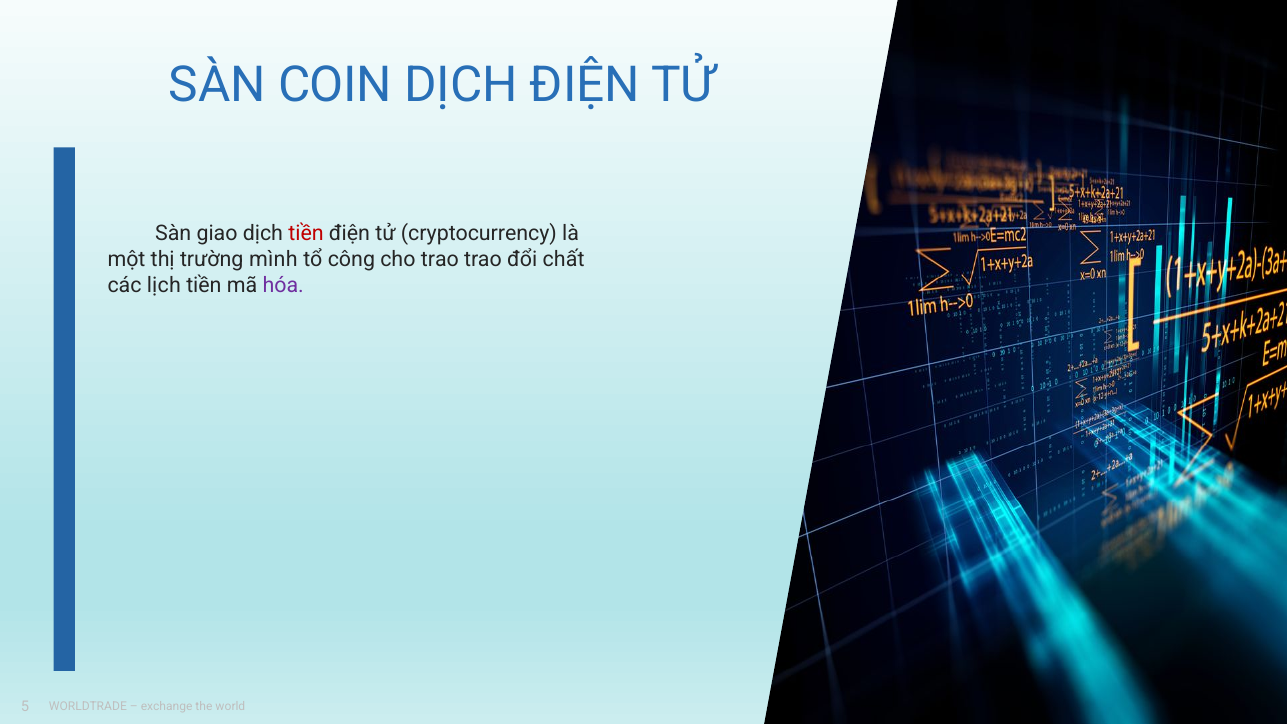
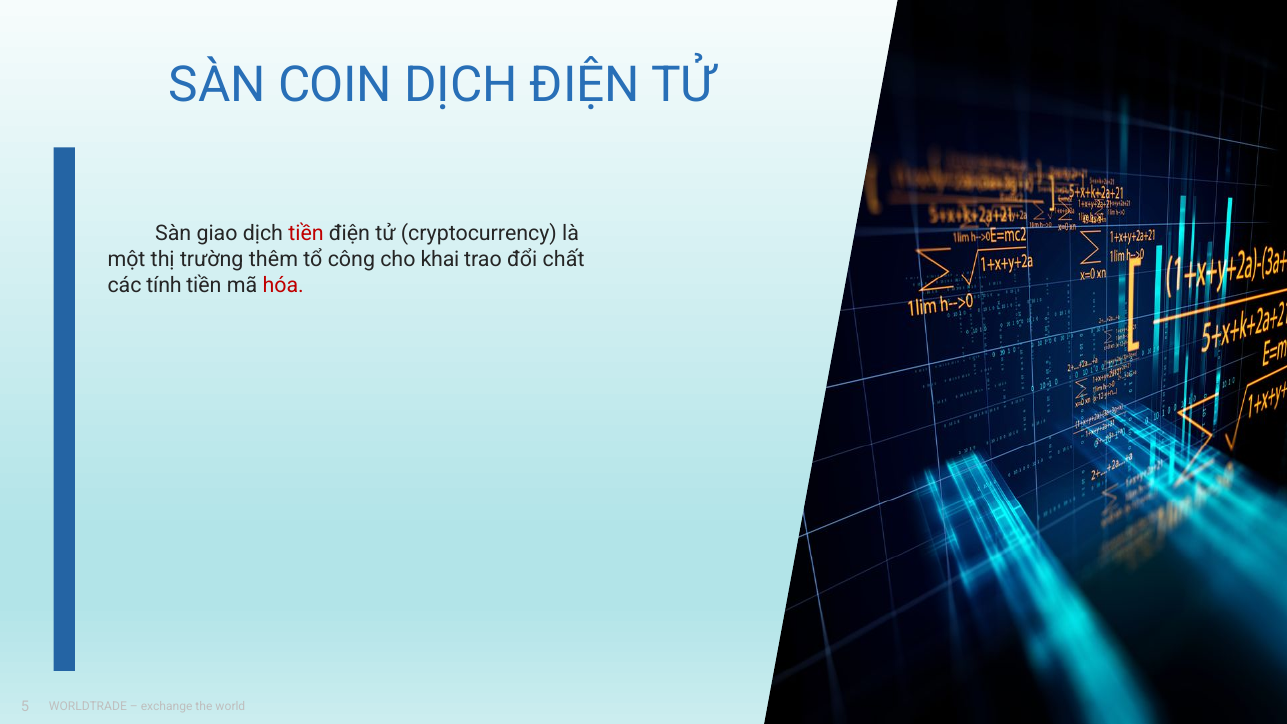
mình: mình -> thêm
cho trao: trao -> khai
lịch: lịch -> tính
hóa colour: purple -> red
